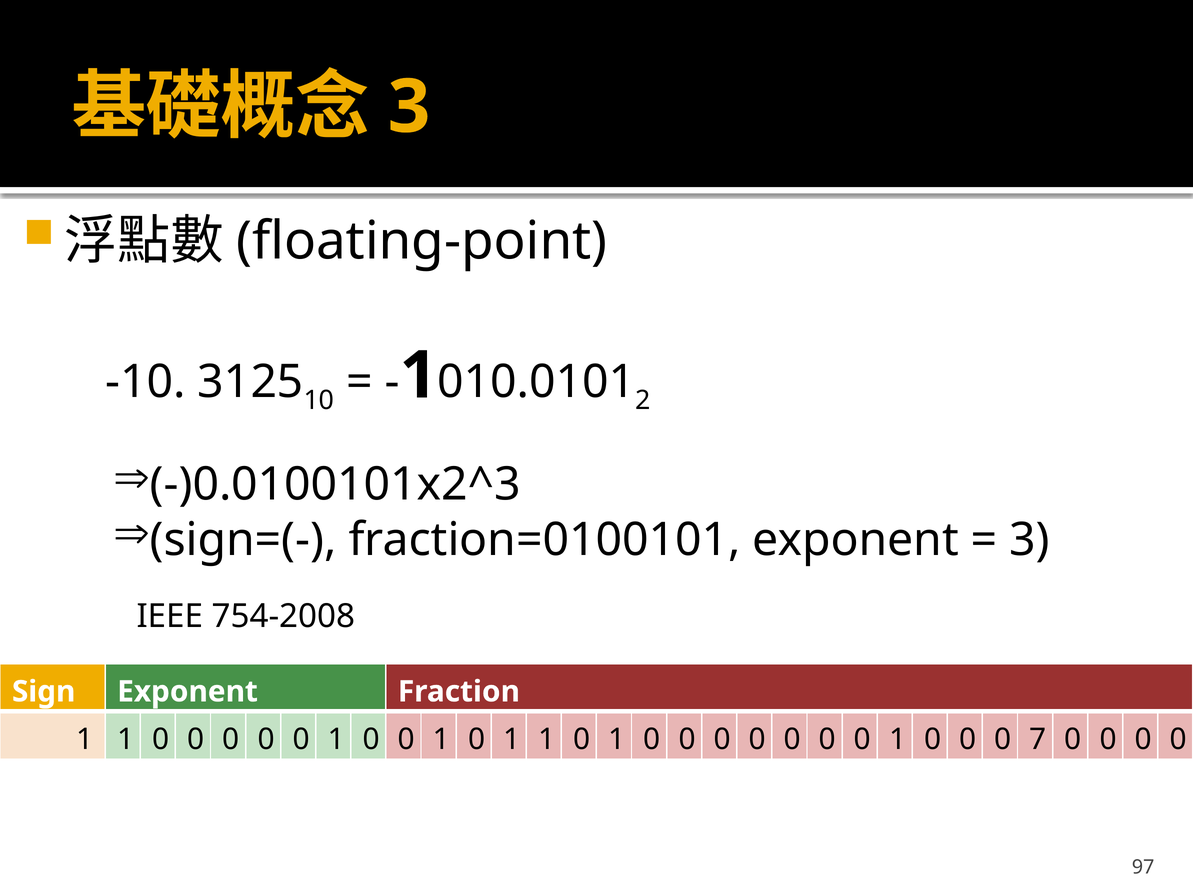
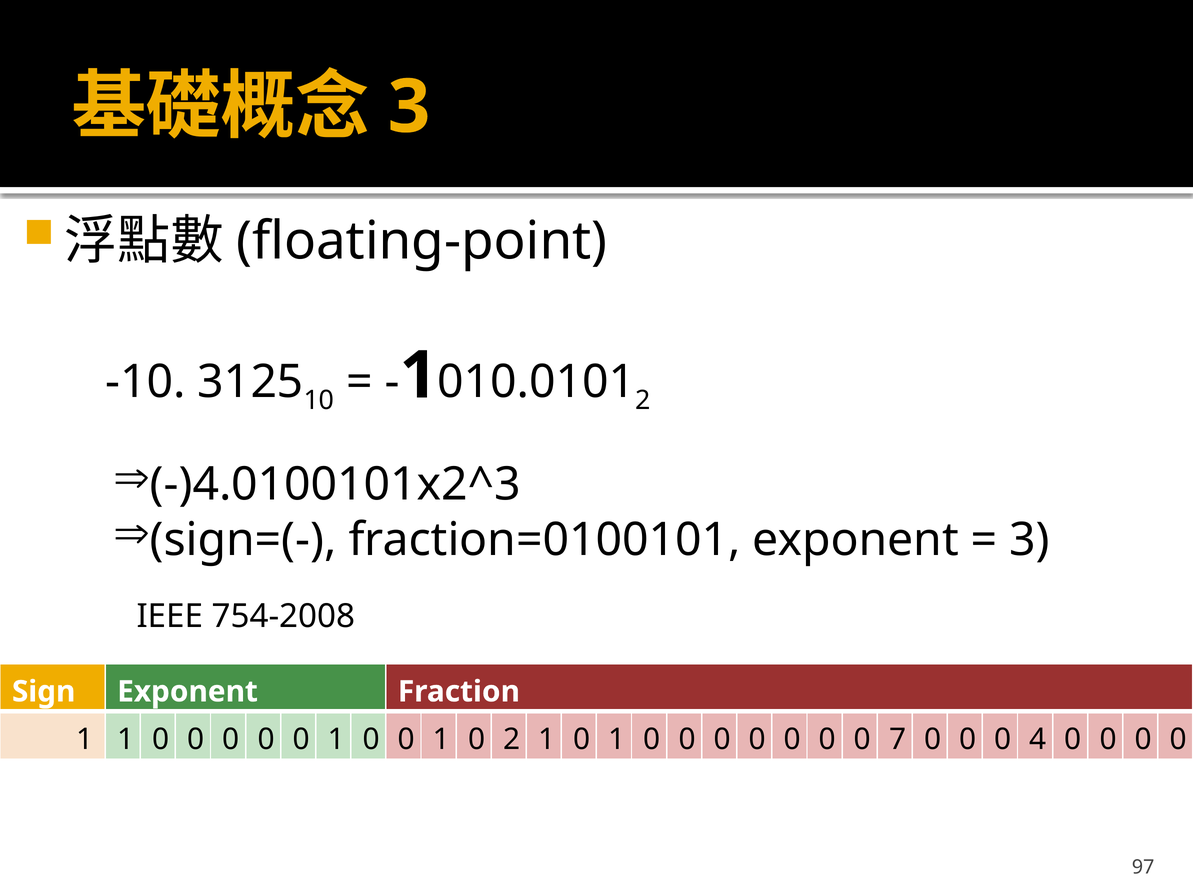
-)0.0100101x2^3: -)0.0100101x2^3 -> -)4.0100101x2^3
0 1 0 1: 1 -> 2
1 at (898, 739): 1 -> 7
7: 7 -> 4
